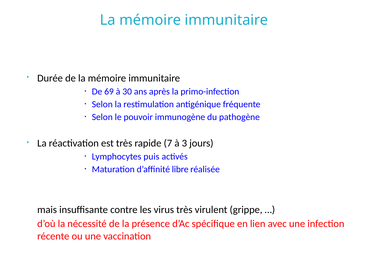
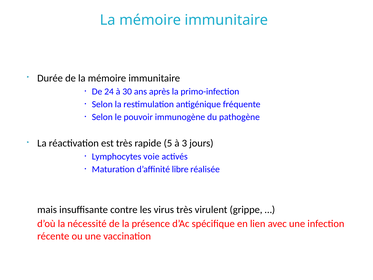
69: 69 -> 24
7: 7 -> 5
puis: puis -> voie
